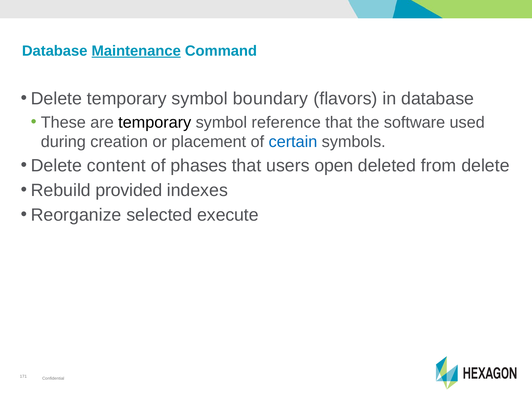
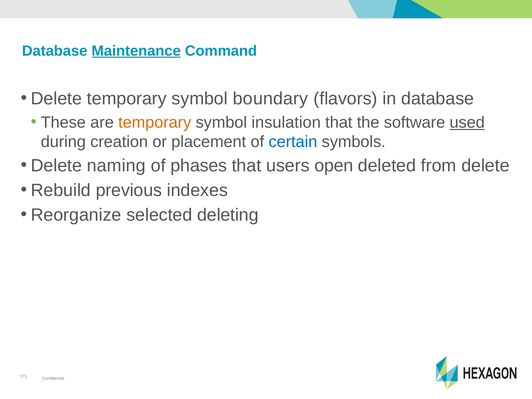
temporary at (155, 122) colour: black -> orange
reference: reference -> insulation
used underline: none -> present
content: content -> naming
provided: provided -> previous
execute: execute -> deleting
